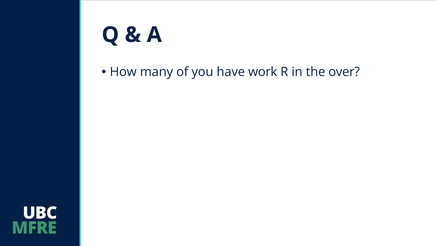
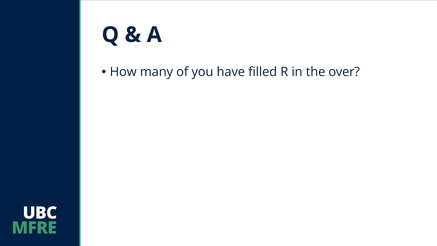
work: work -> filled
